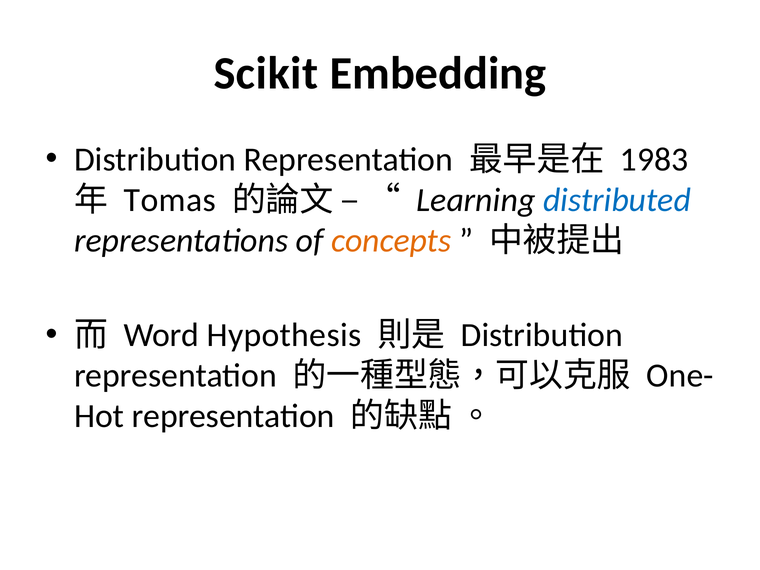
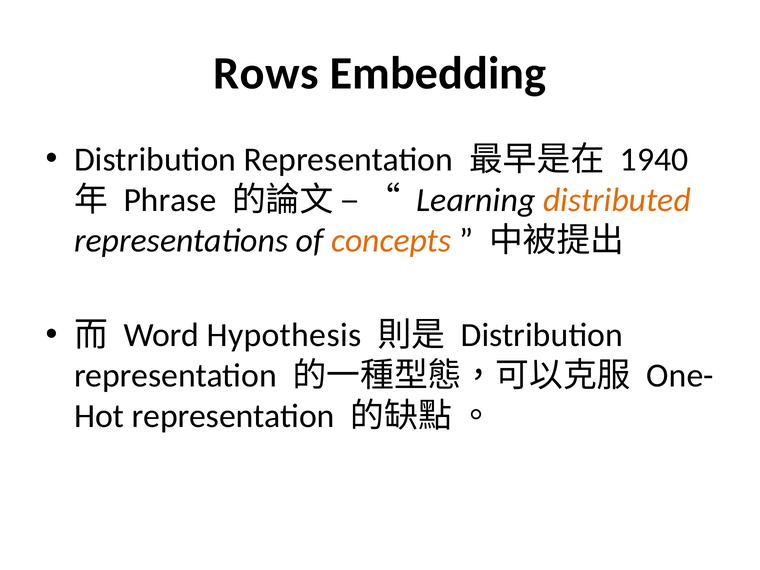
Scikit: Scikit -> Rows
1983: 1983 -> 1940
Tomas: Tomas -> Phrase
distributed colour: blue -> orange
